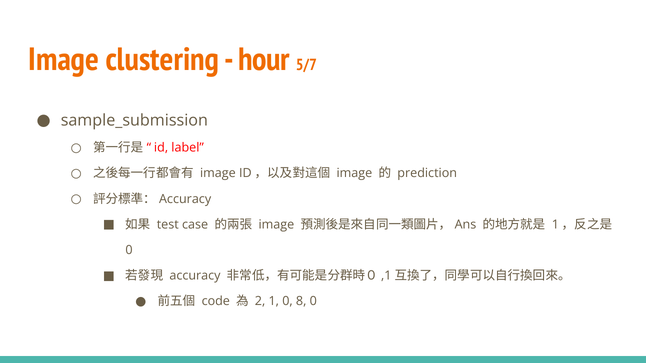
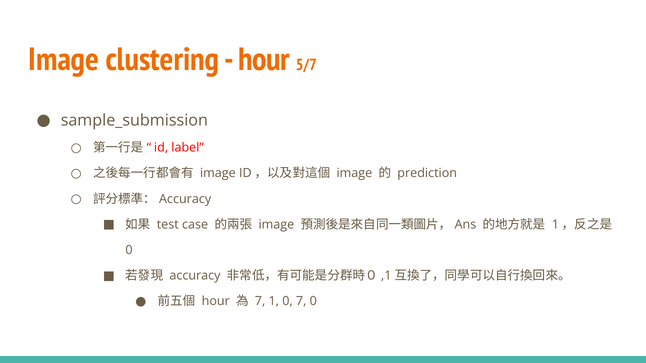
code at (216, 302): code -> hour
2 at (260, 302): 2 -> 7
0 8: 8 -> 7
